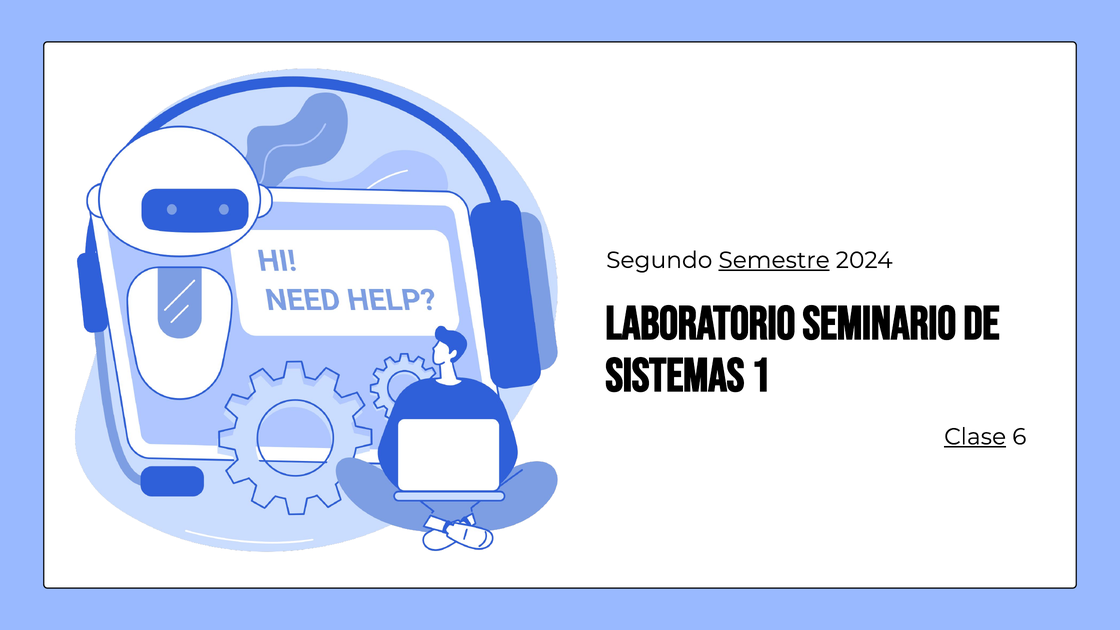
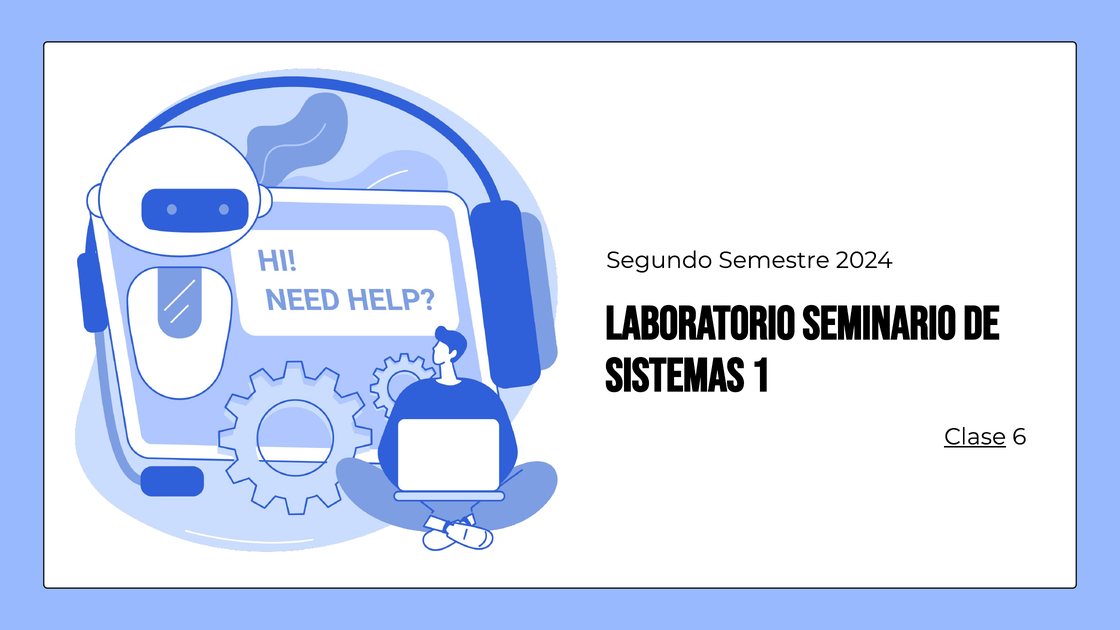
Semestre underline: present -> none
